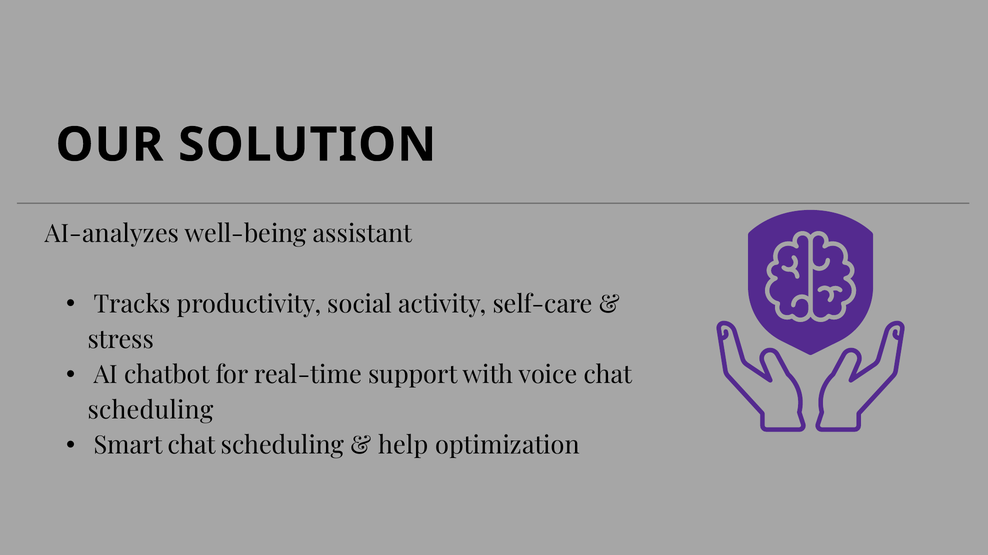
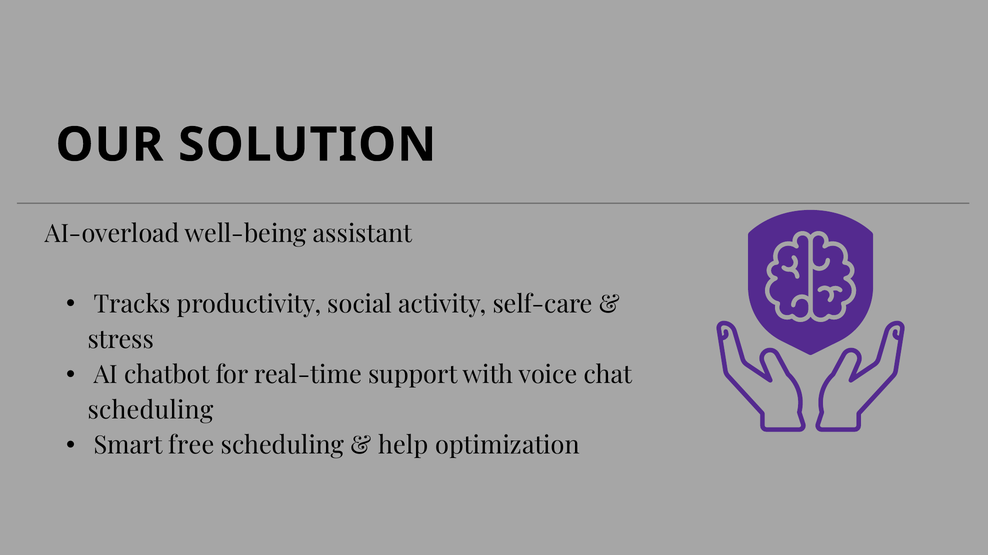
AI-analyzes: AI-analyzes -> AI-overload
Smart chat: chat -> free
